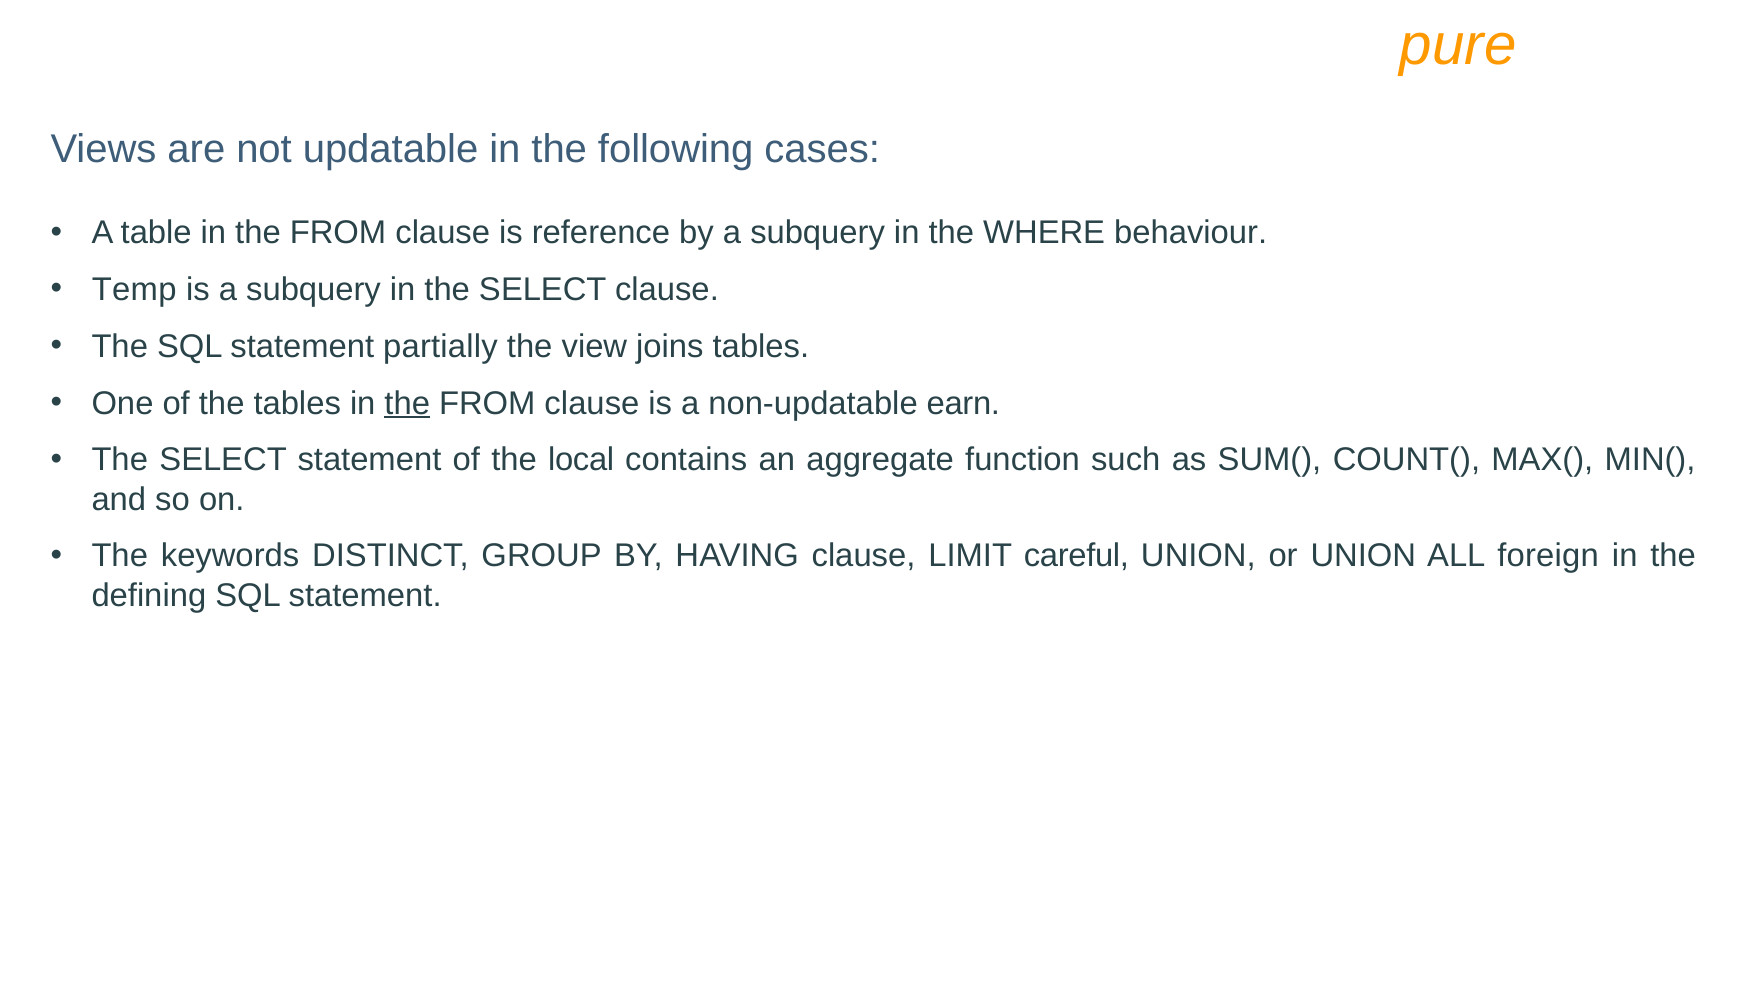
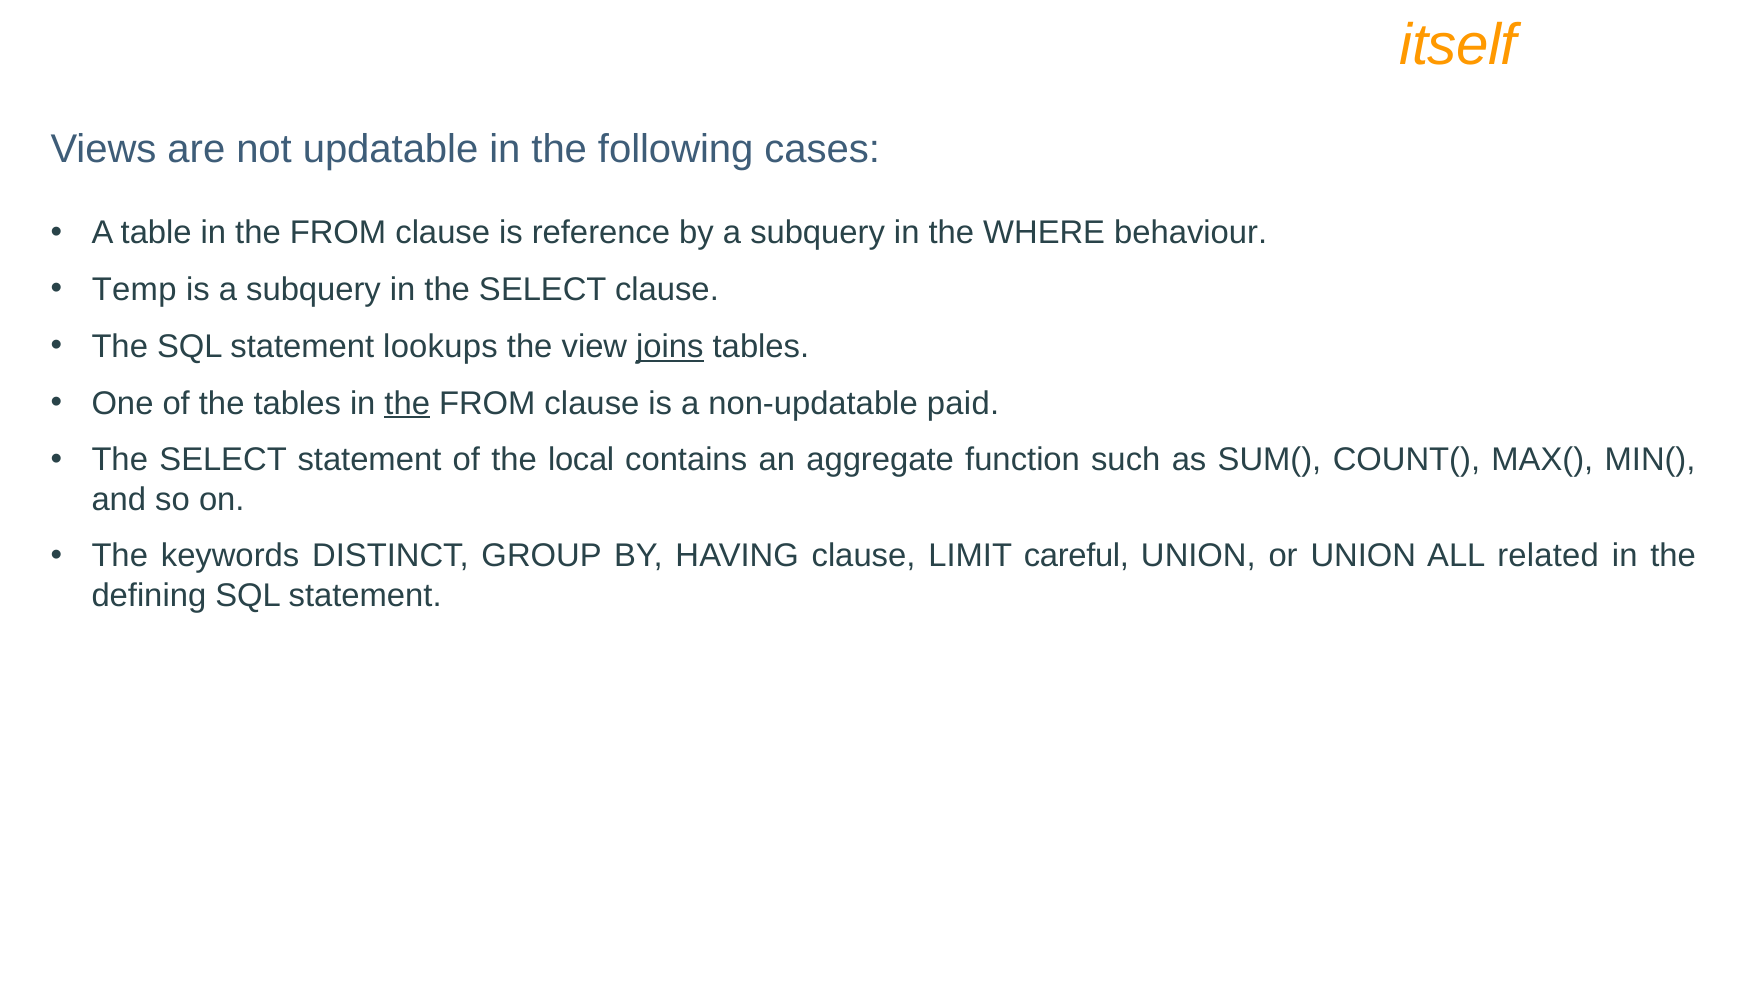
pure: pure -> itself
partially: partially -> lookups
joins underline: none -> present
earn: earn -> paid
foreign: foreign -> related
